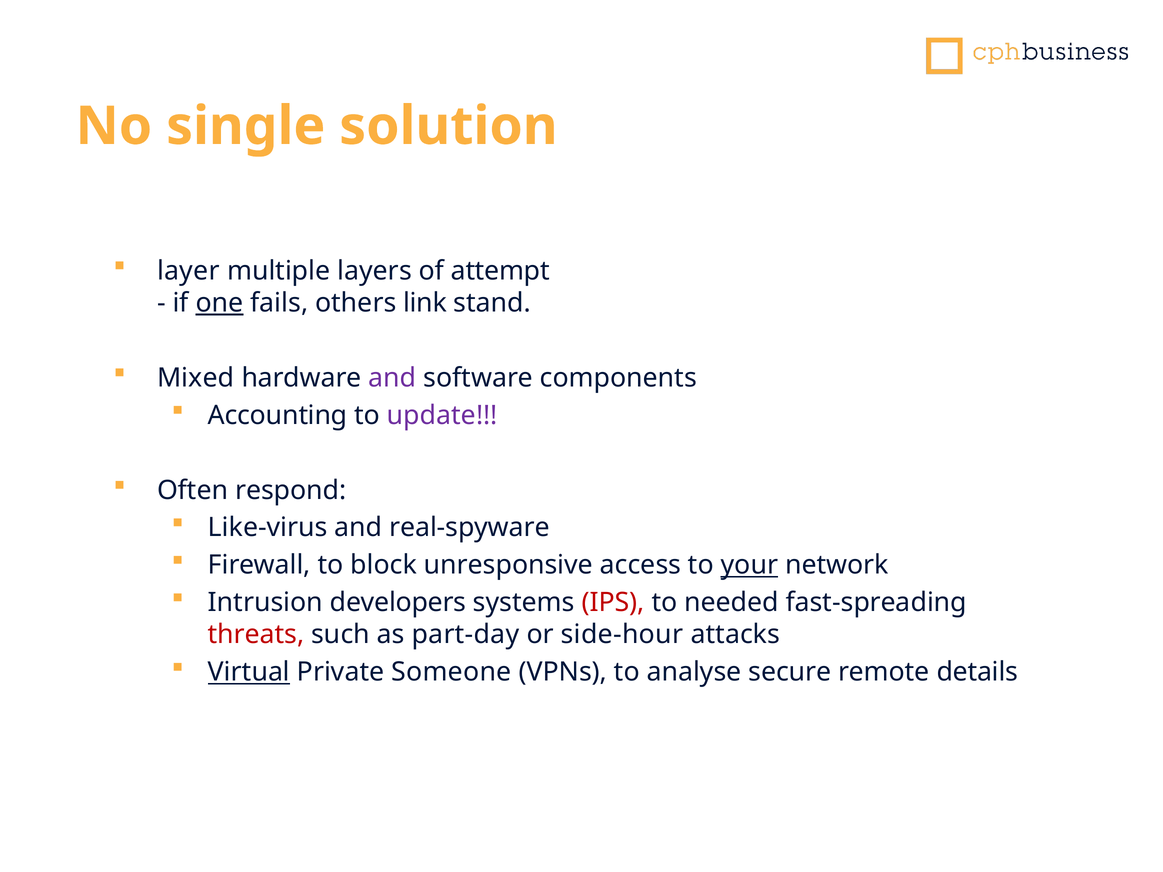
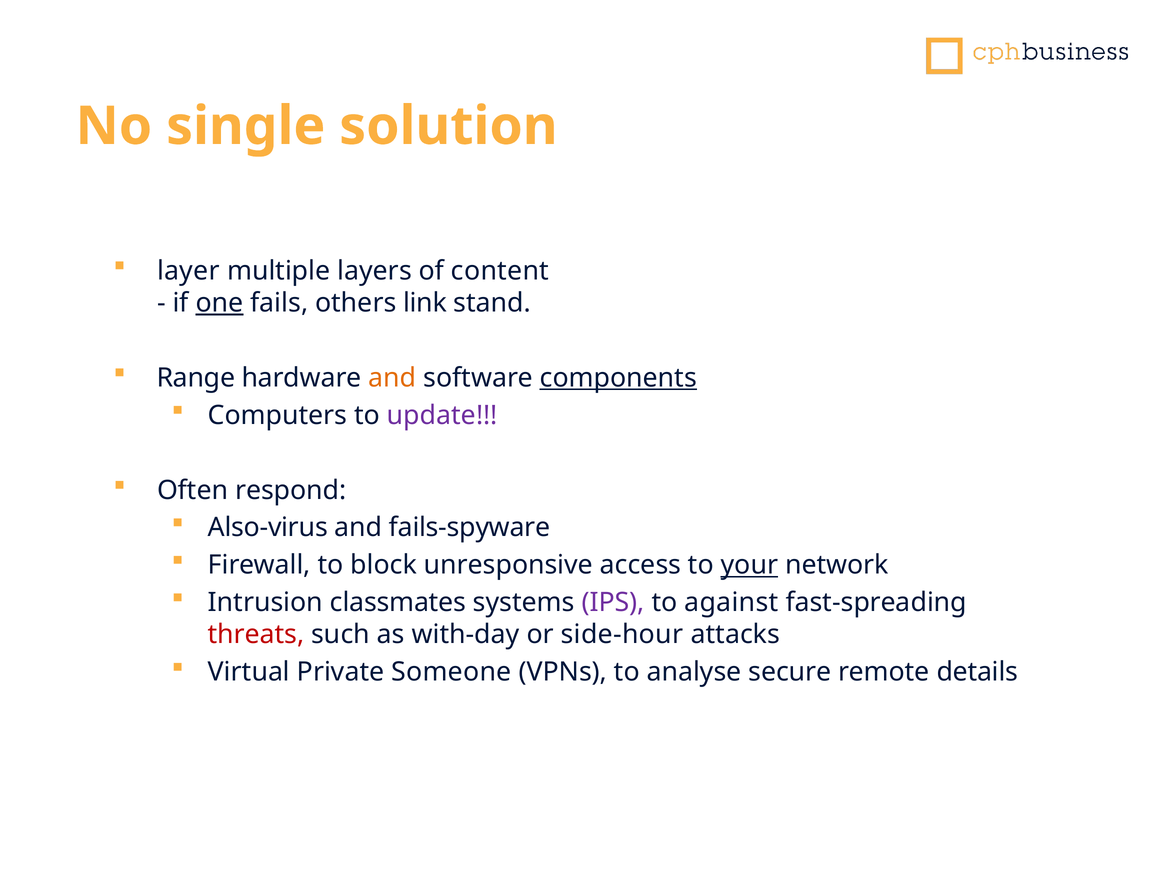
attempt: attempt -> content
Mixed: Mixed -> Range
and at (392, 378) colour: purple -> orange
components underline: none -> present
Accounting: Accounting -> Computers
Like-virus: Like-virus -> Also-virus
real-spyware: real-spyware -> fails-spyware
developers: developers -> classmates
IPS colour: red -> purple
needed: needed -> against
part-day: part-day -> with-day
Virtual underline: present -> none
